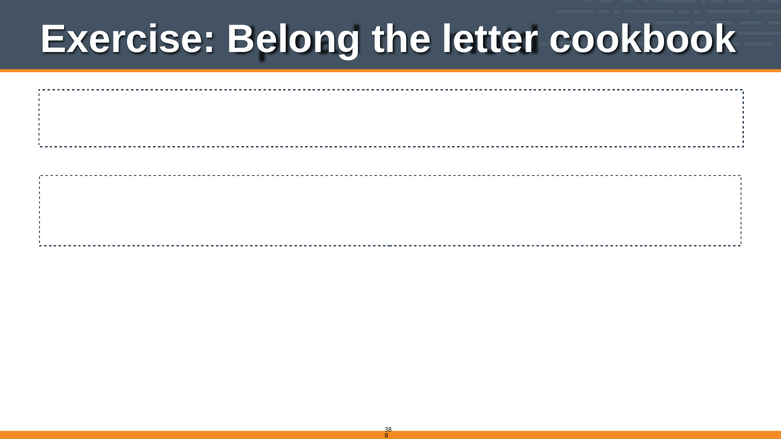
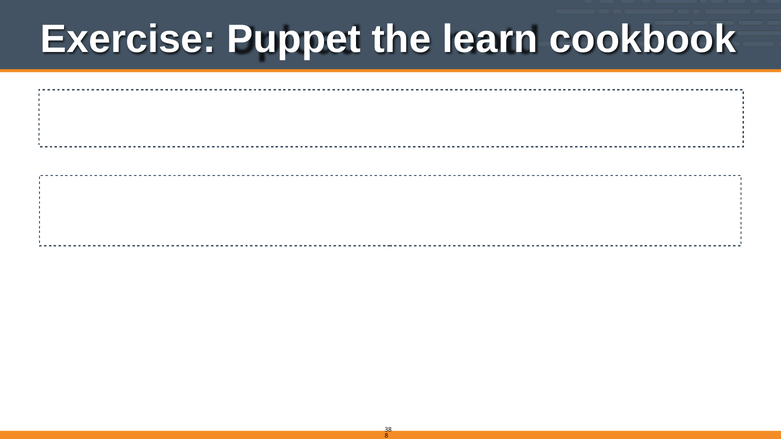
Belong: Belong -> Puppet
letter: letter -> learn
